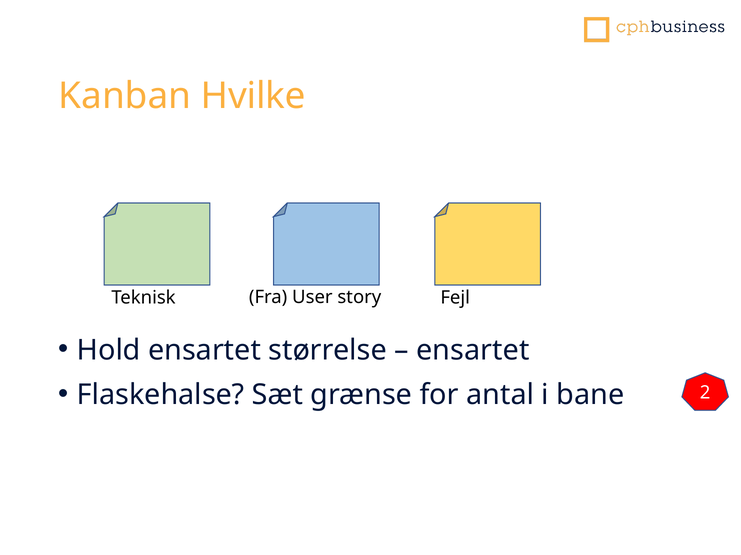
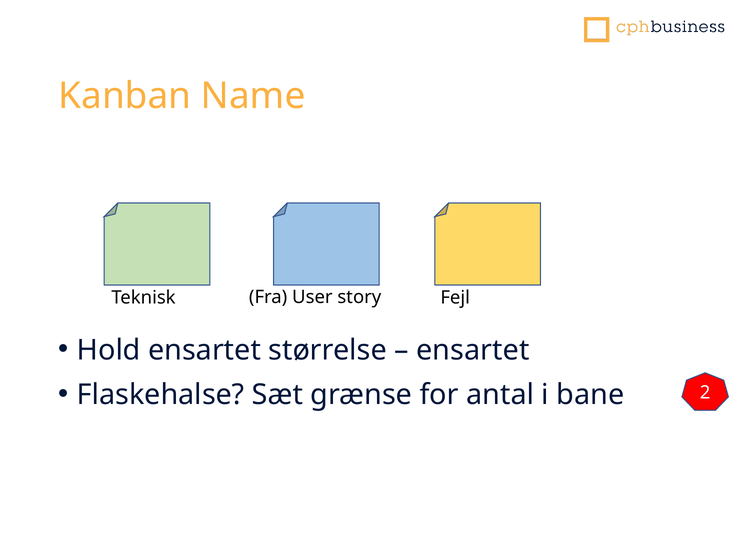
Hvilke: Hvilke -> Name
